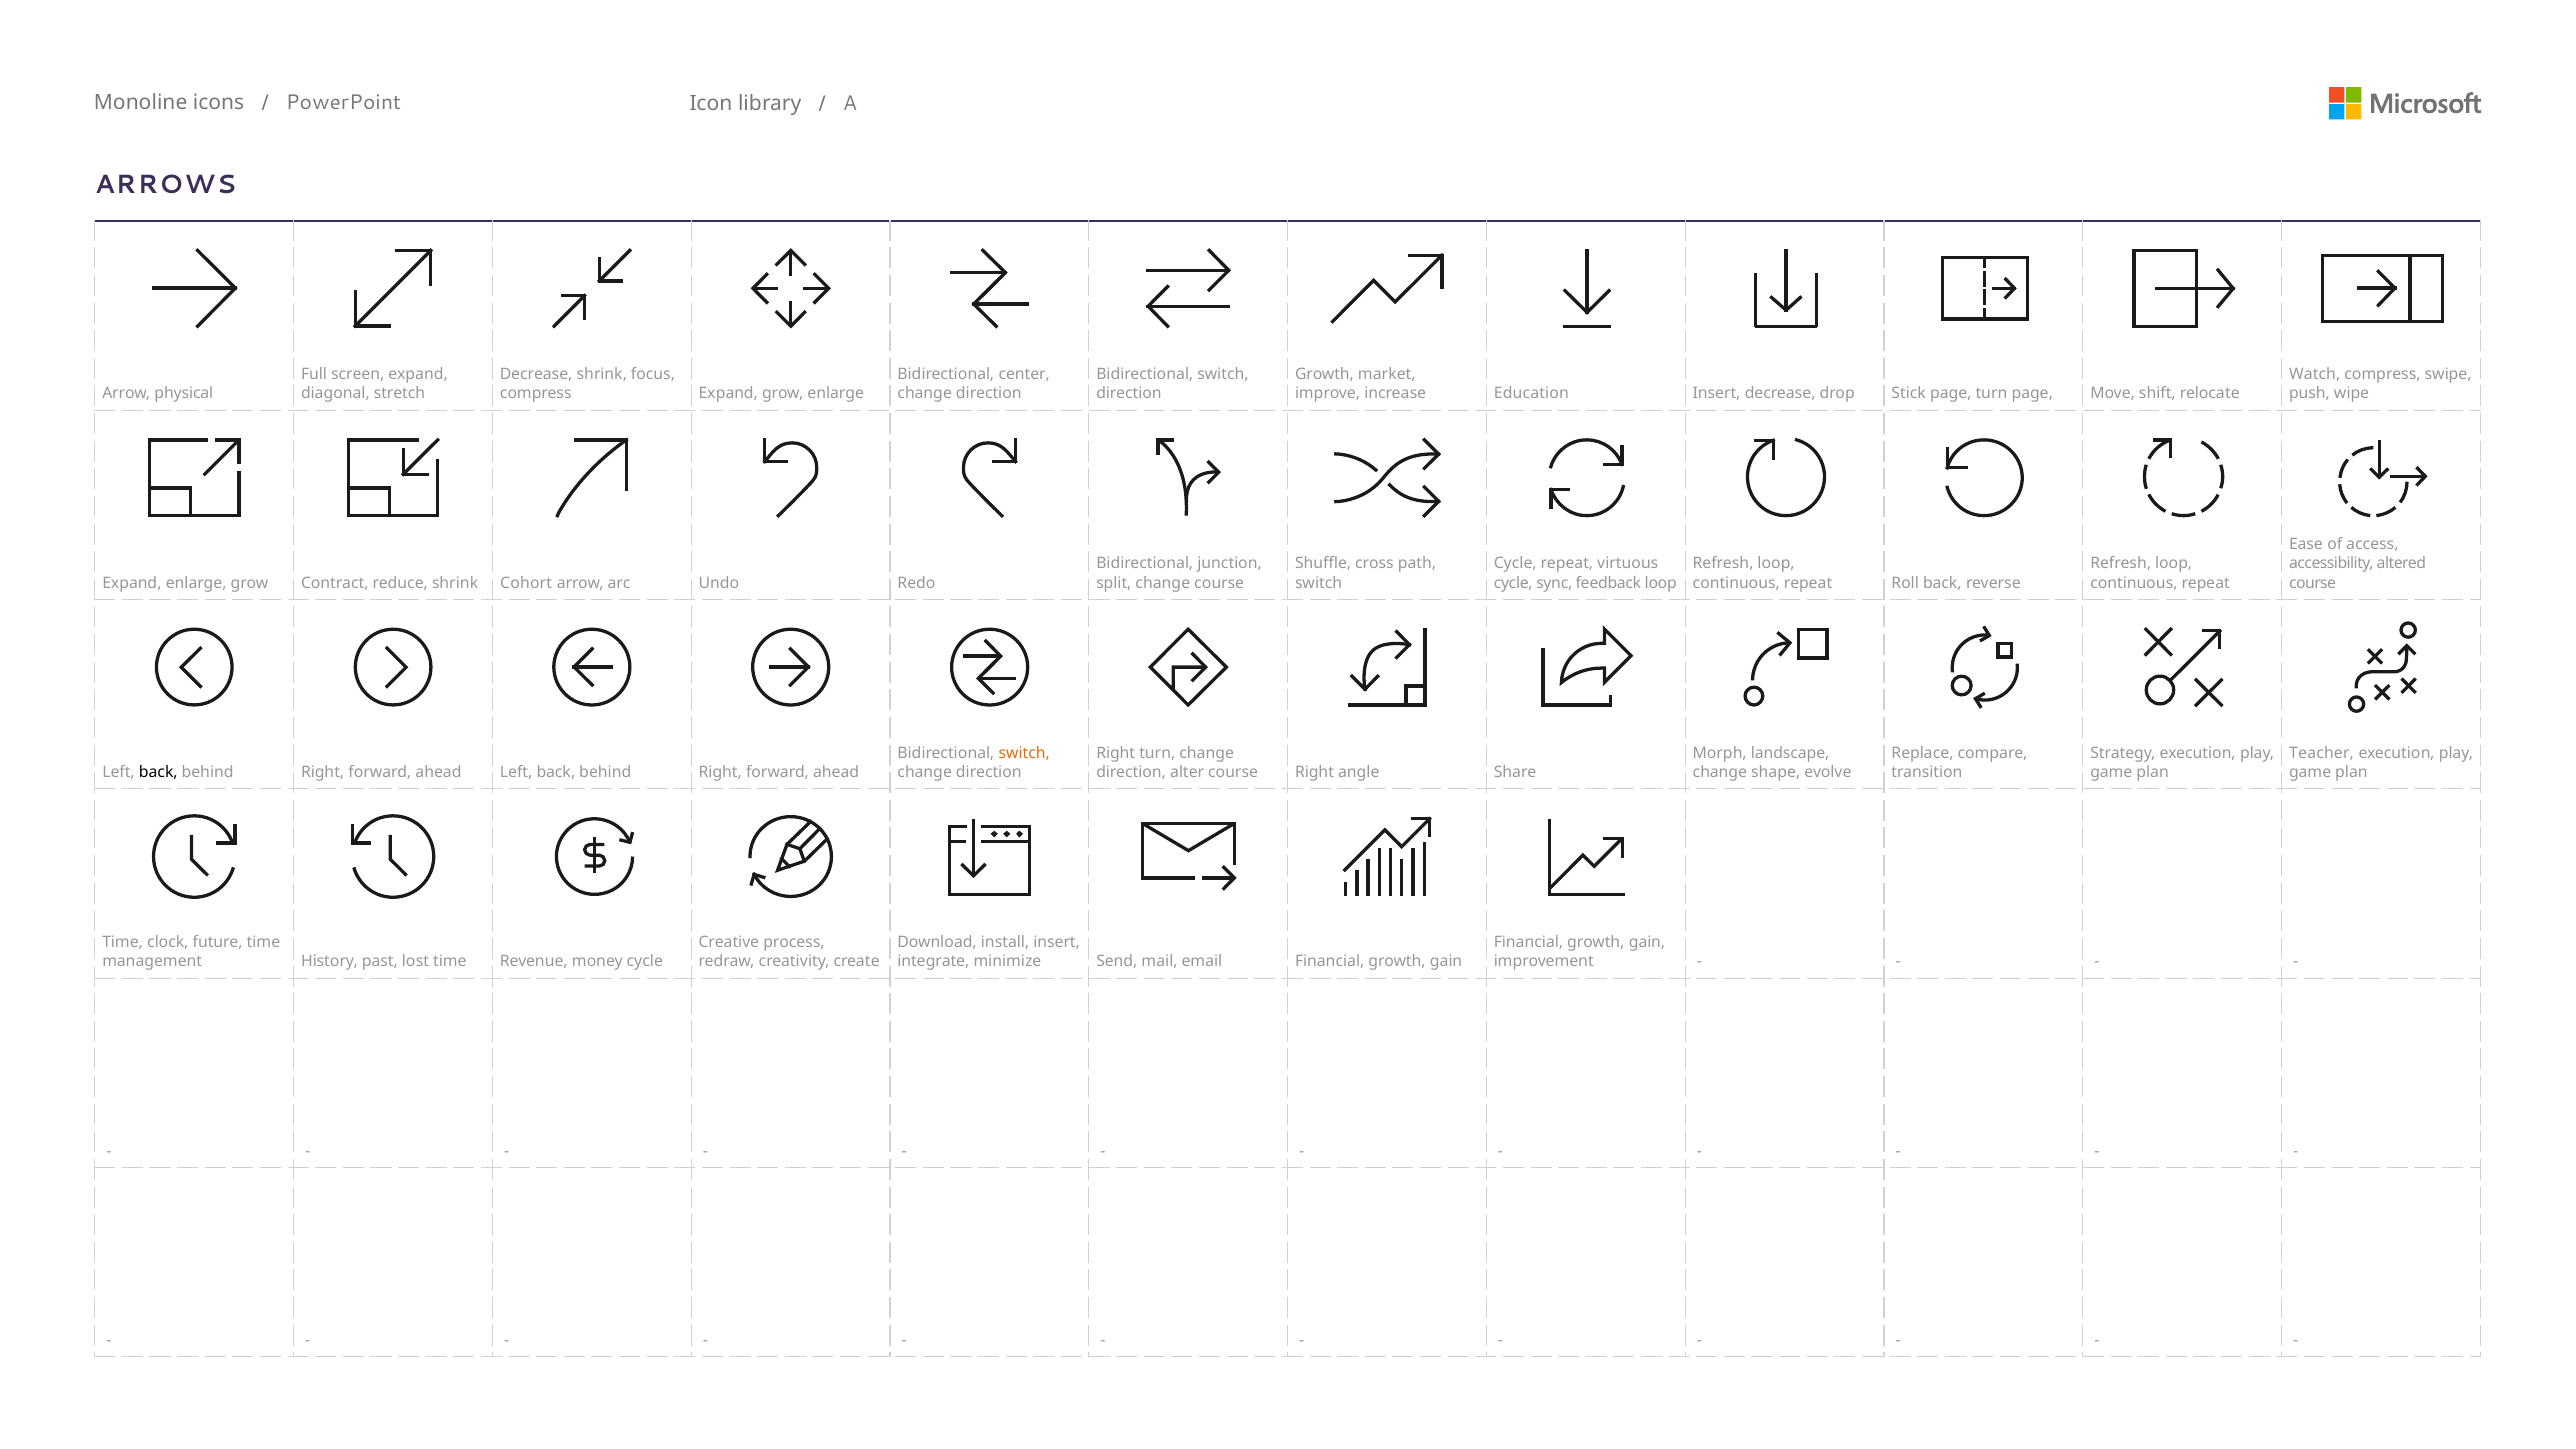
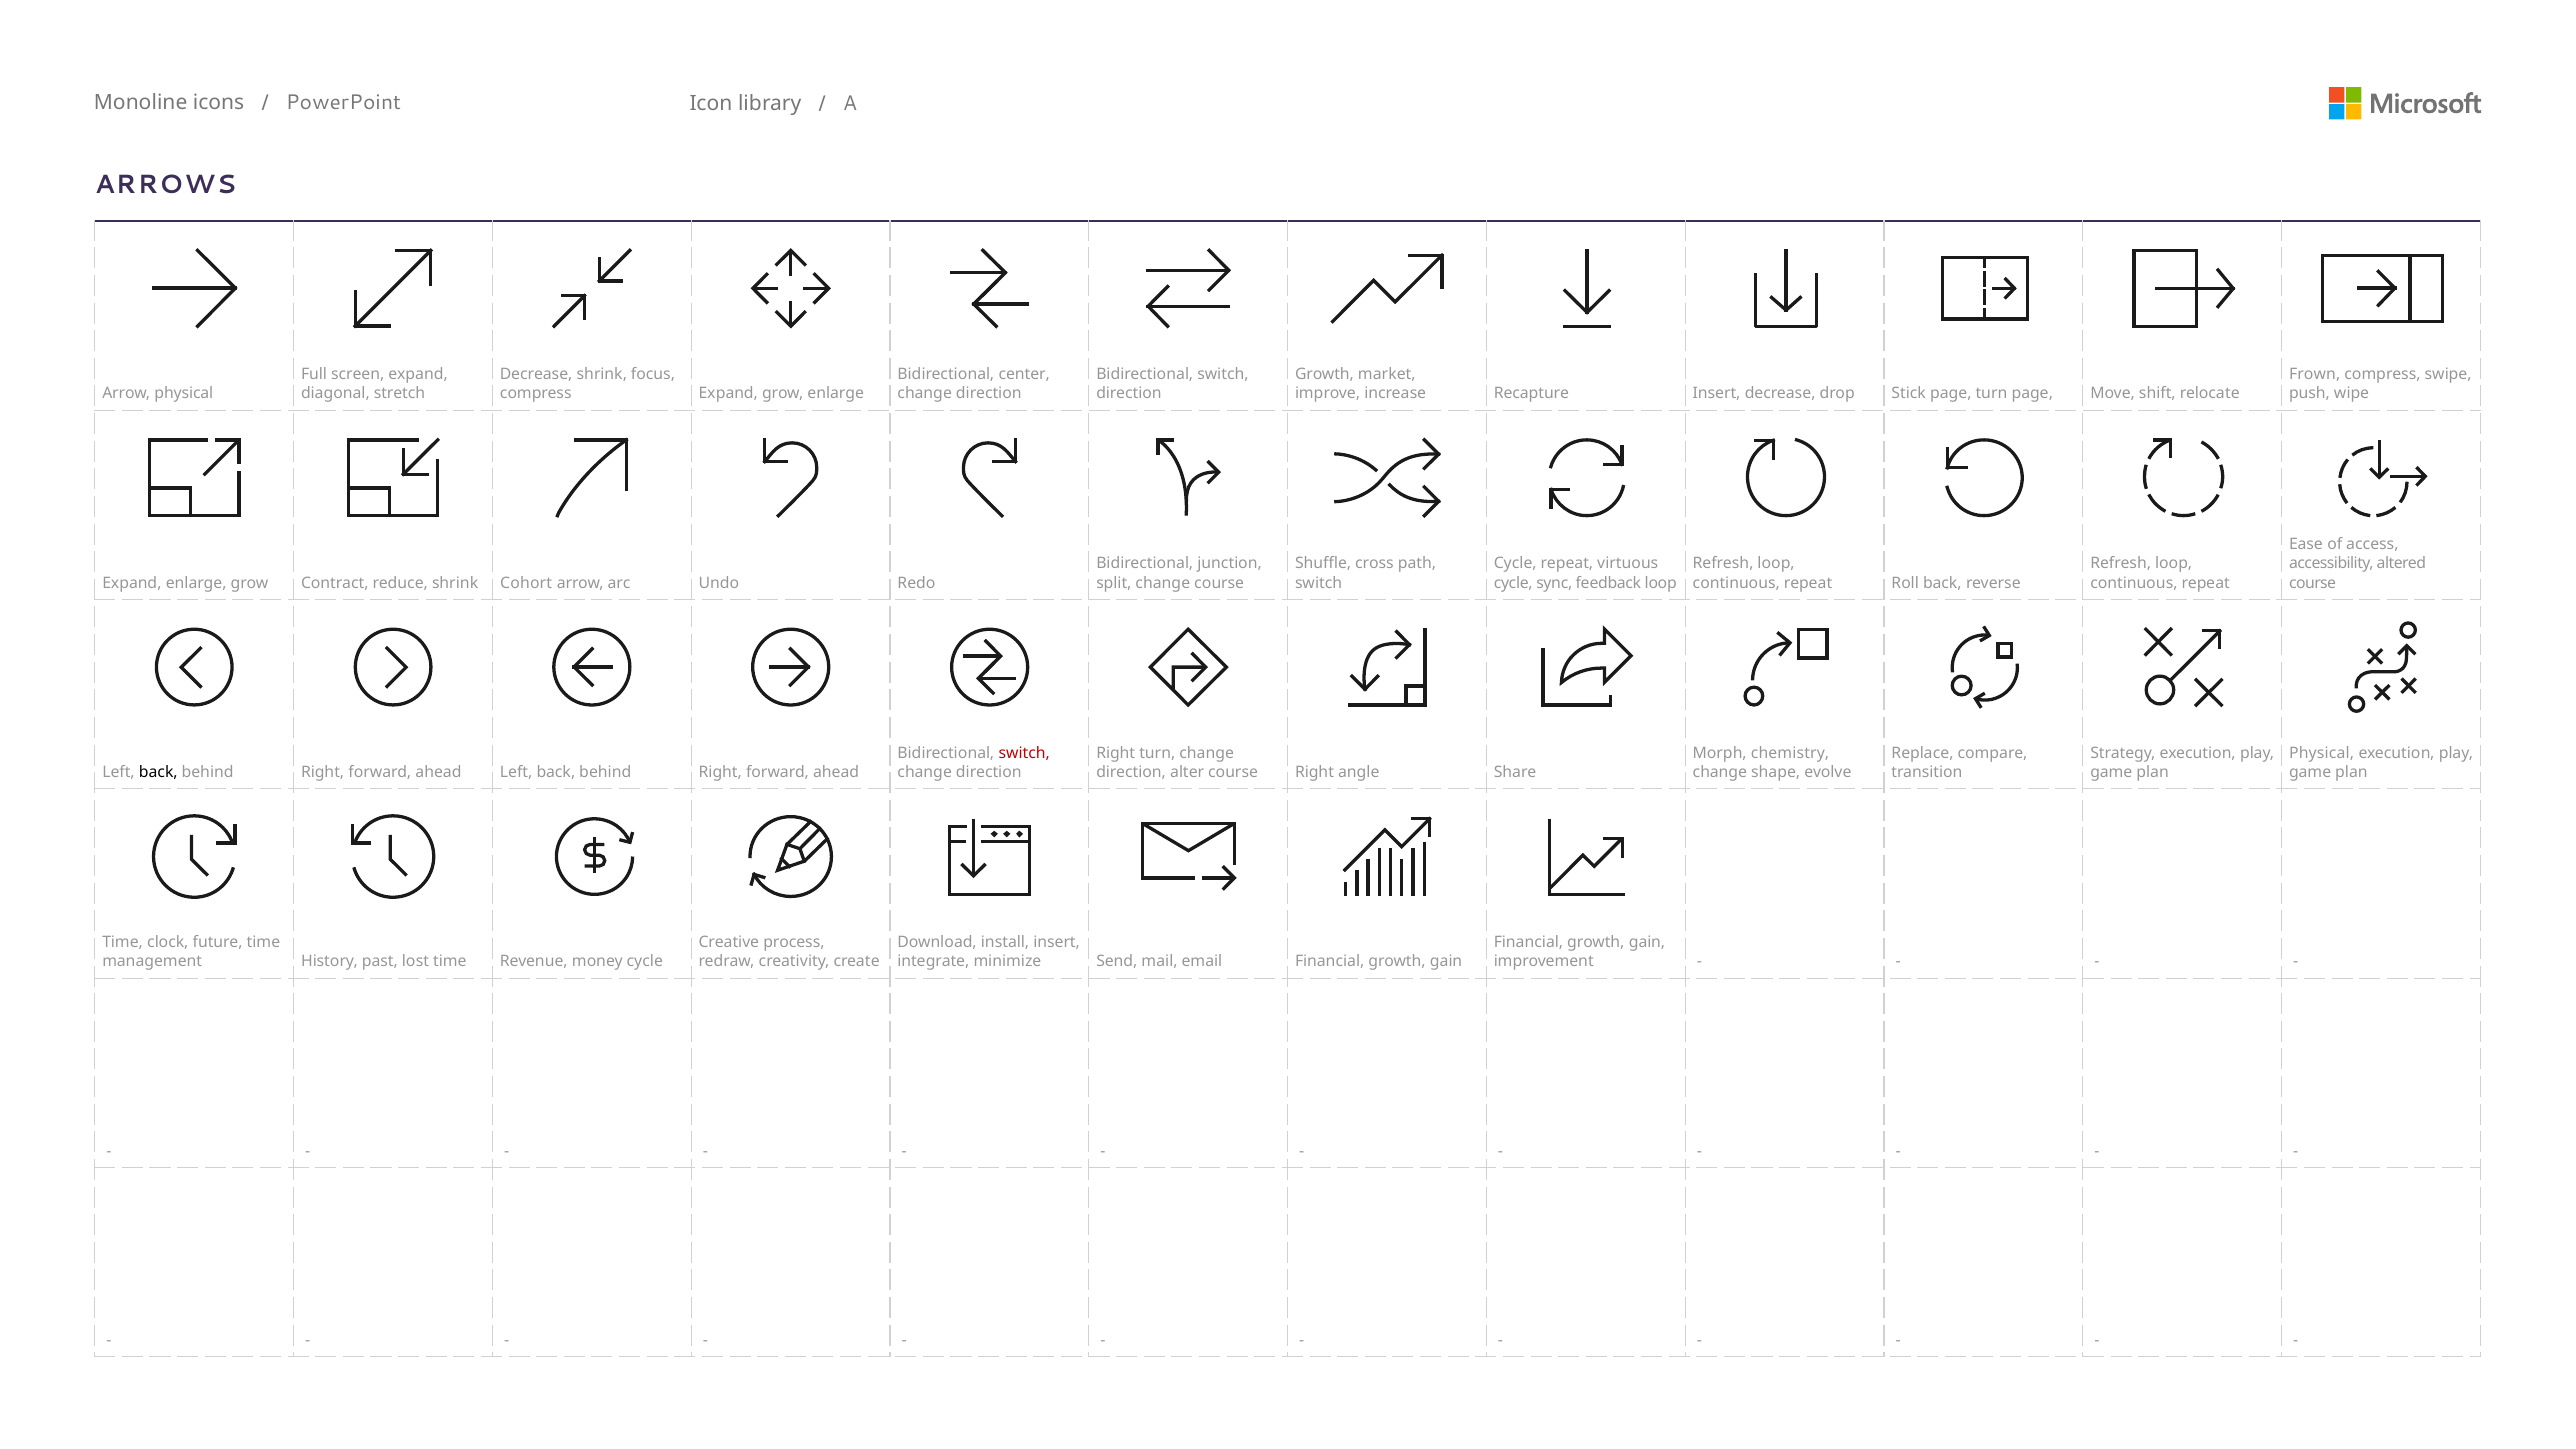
Watch: Watch -> Frown
Education: Education -> Recapture
switch at (1024, 753) colour: orange -> red
landscape: landscape -> chemistry
Teacher at (2322, 753): Teacher -> Physical
